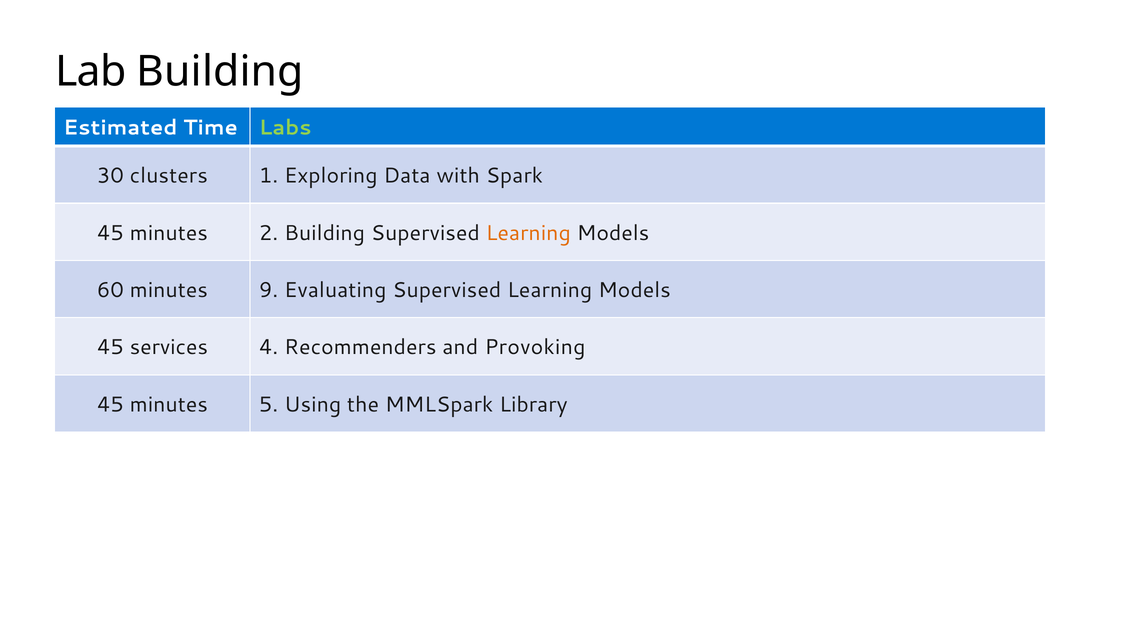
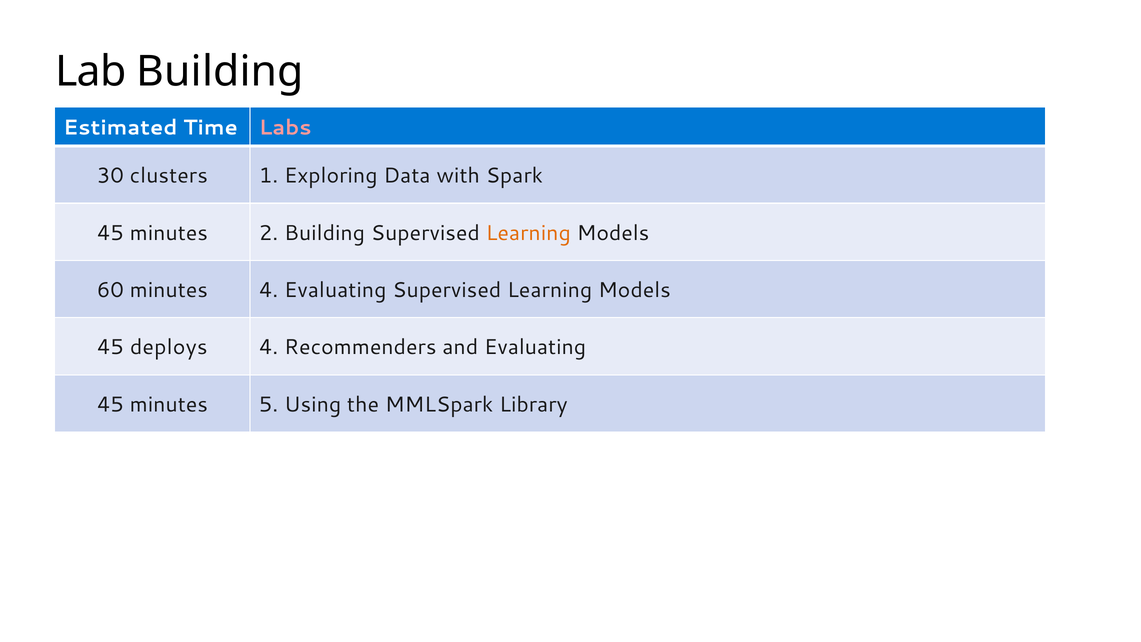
Labs colour: light green -> pink
minutes 9: 9 -> 4
services: services -> deploys
and Provoking: Provoking -> Evaluating
